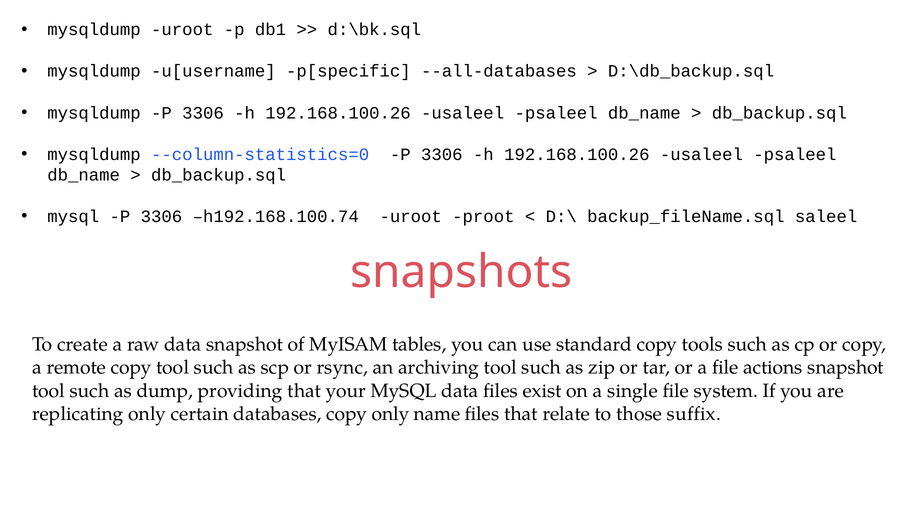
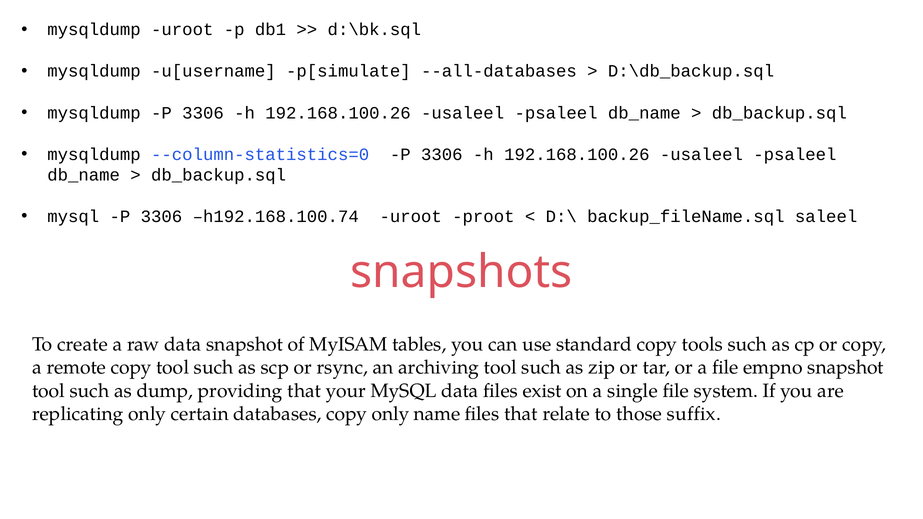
p[specific: p[specific -> p[simulate
actions: actions -> empno
